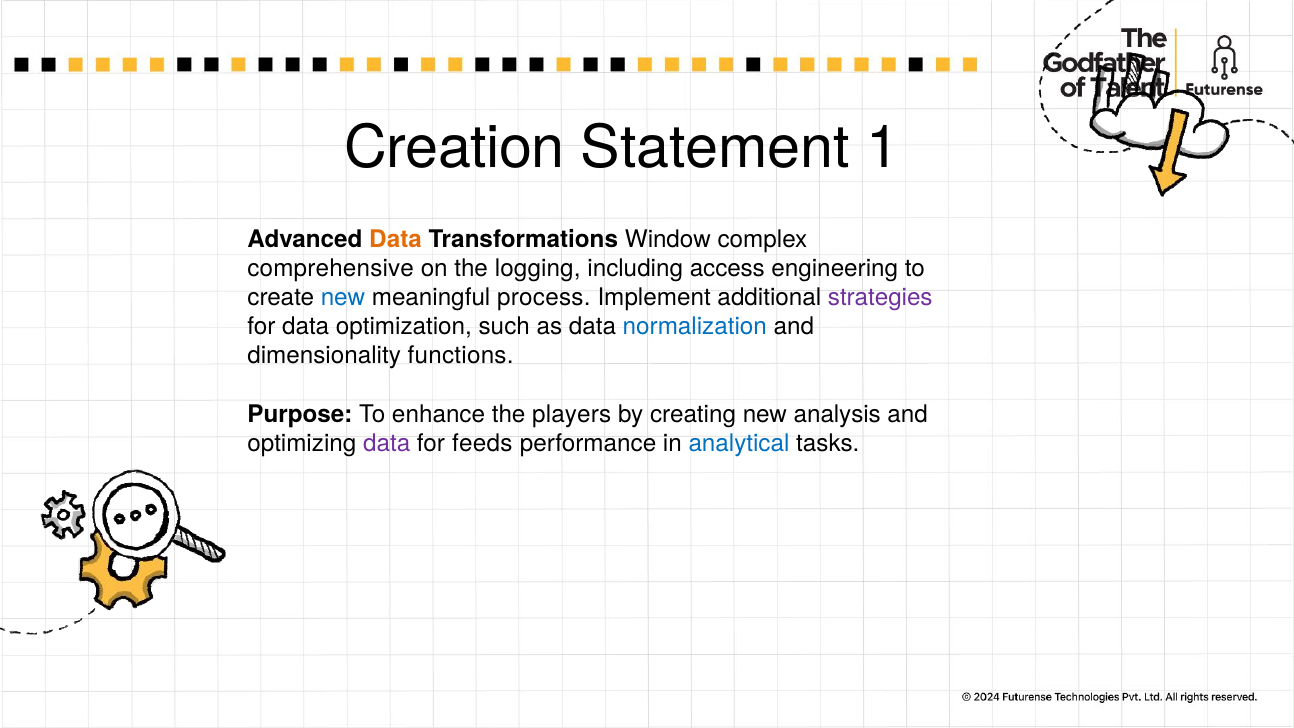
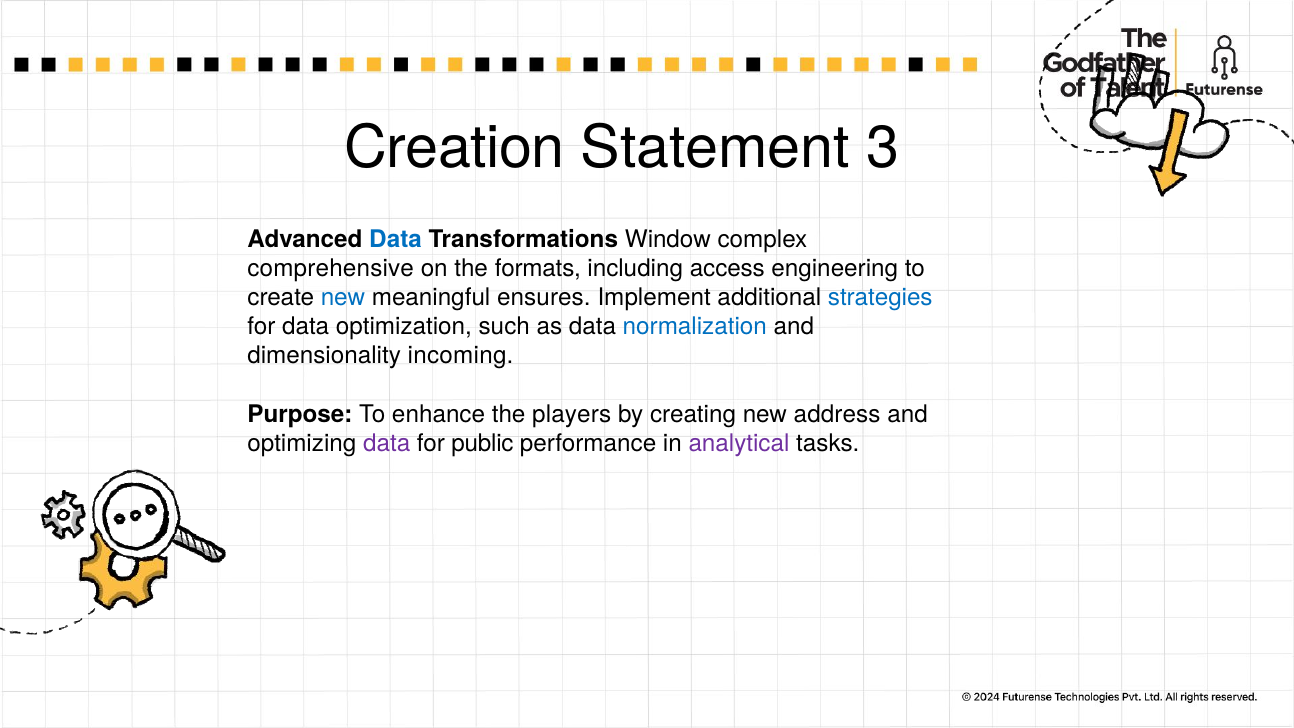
1: 1 -> 3
Data at (396, 239) colour: orange -> blue
logging: logging -> formats
process: process -> ensures
strategies colour: purple -> blue
functions: functions -> incoming
analysis: analysis -> address
feeds: feeds -> public
analytical colour: blue -> purple
